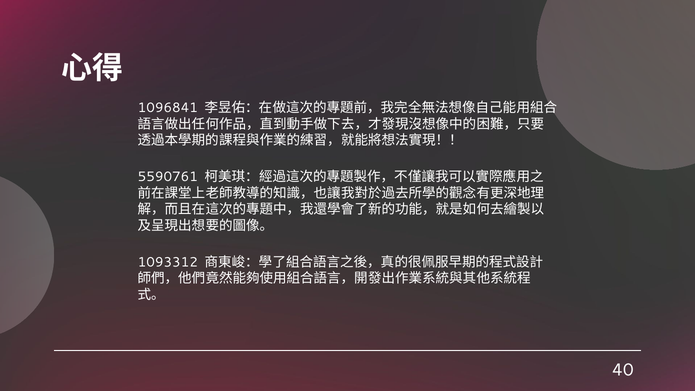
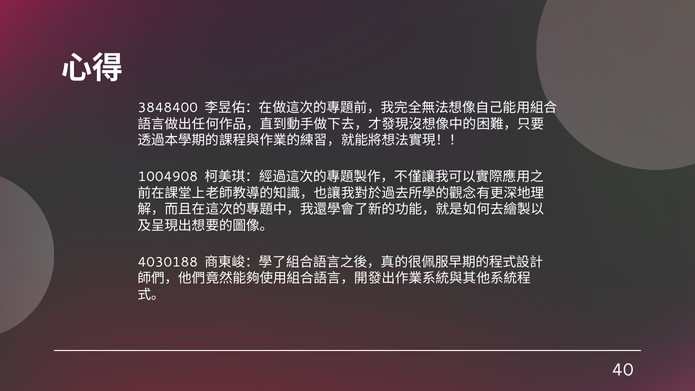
1096841: 1096841 -> 3848400
5590761: 5590761 -> 1004908
1093312: 1093312 -> 4030188
